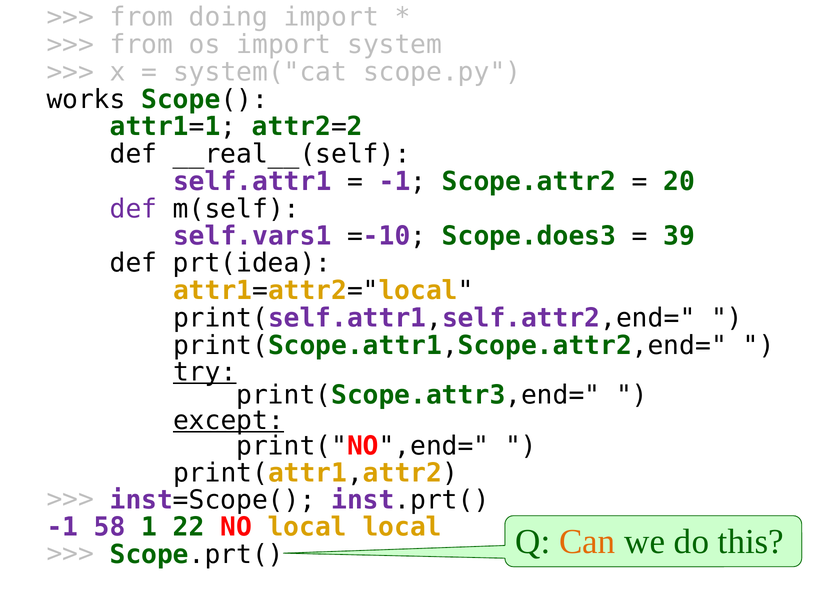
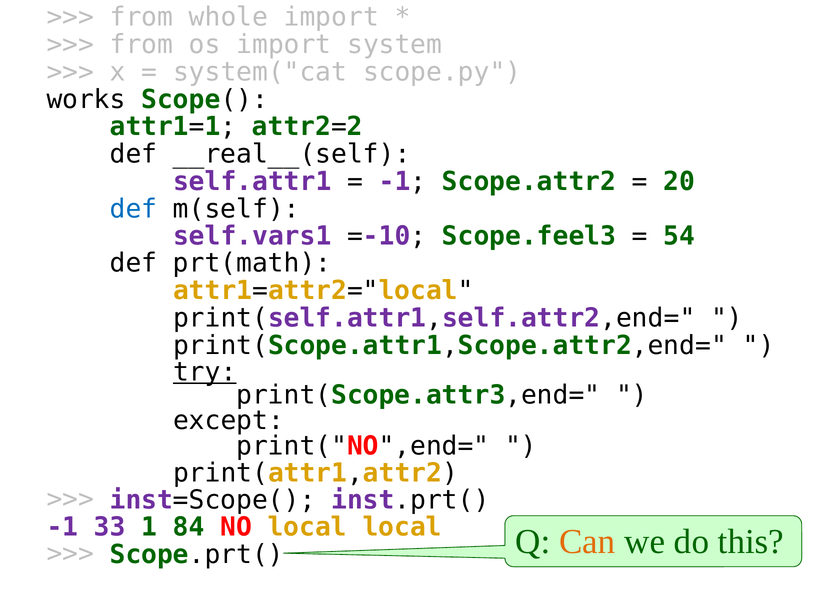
doing: doing -> whole
def at (133, 209) colour: purple -> blue
Scope.does3: Scope.does3 -> Scope.feel3
39: 39 -> 54
prt(idea: prt(idea -> prt(math
except underline: present -> none
58: 58 -> 33
22: 22 -> 84
